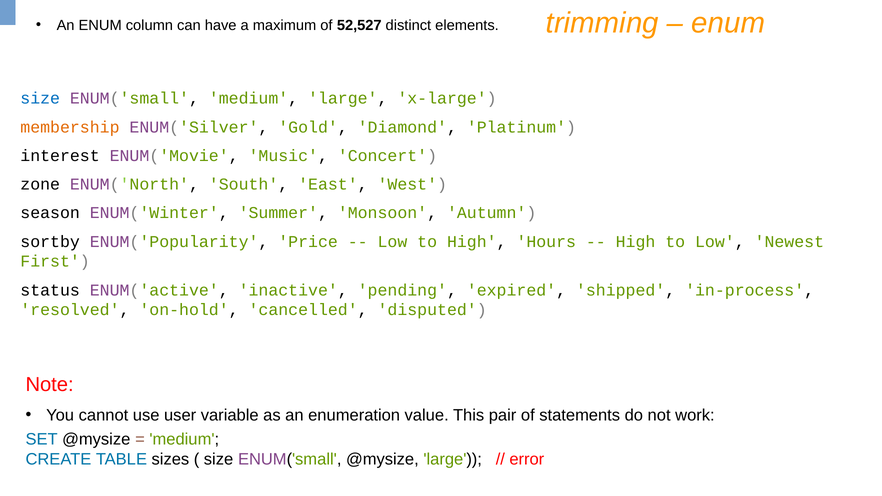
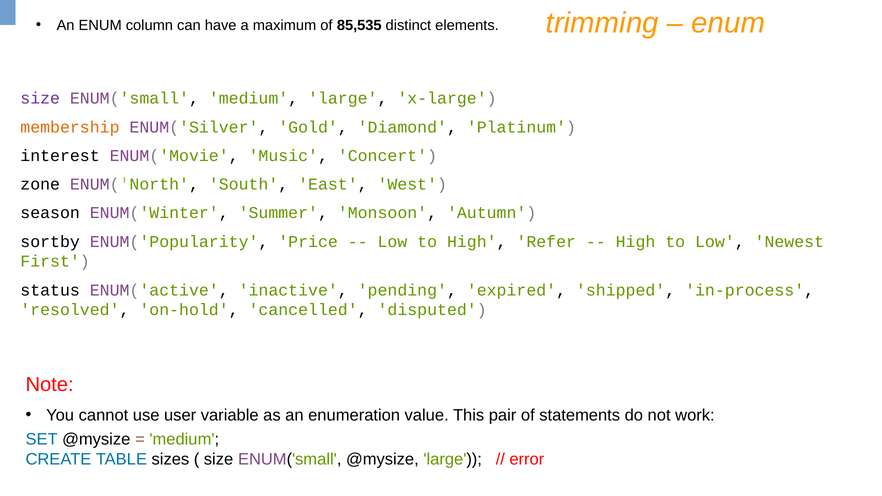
52,527: 52,527 -> 85,535
size at (40, 98) colour: blue -> purple
Hours: Hours -> Refer
